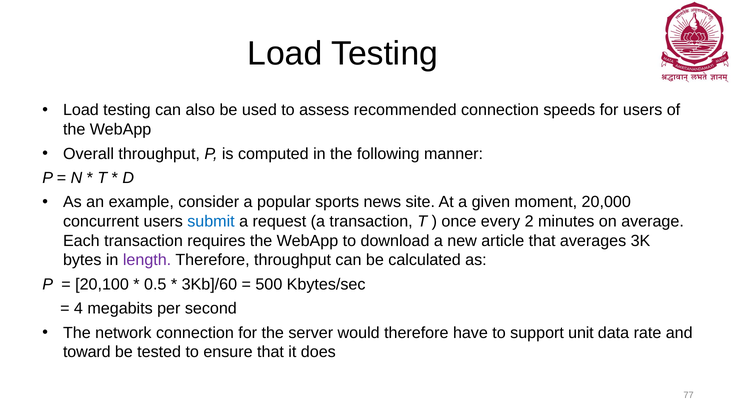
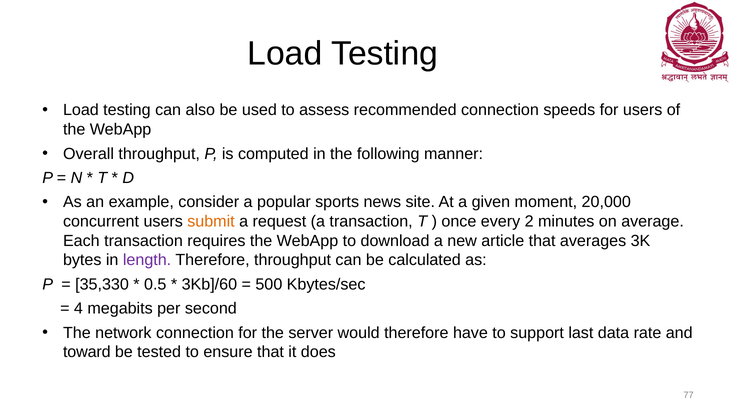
submit colour: blue -> orange
20,100: 20,100 -> 35,330
unit: unit -> last
